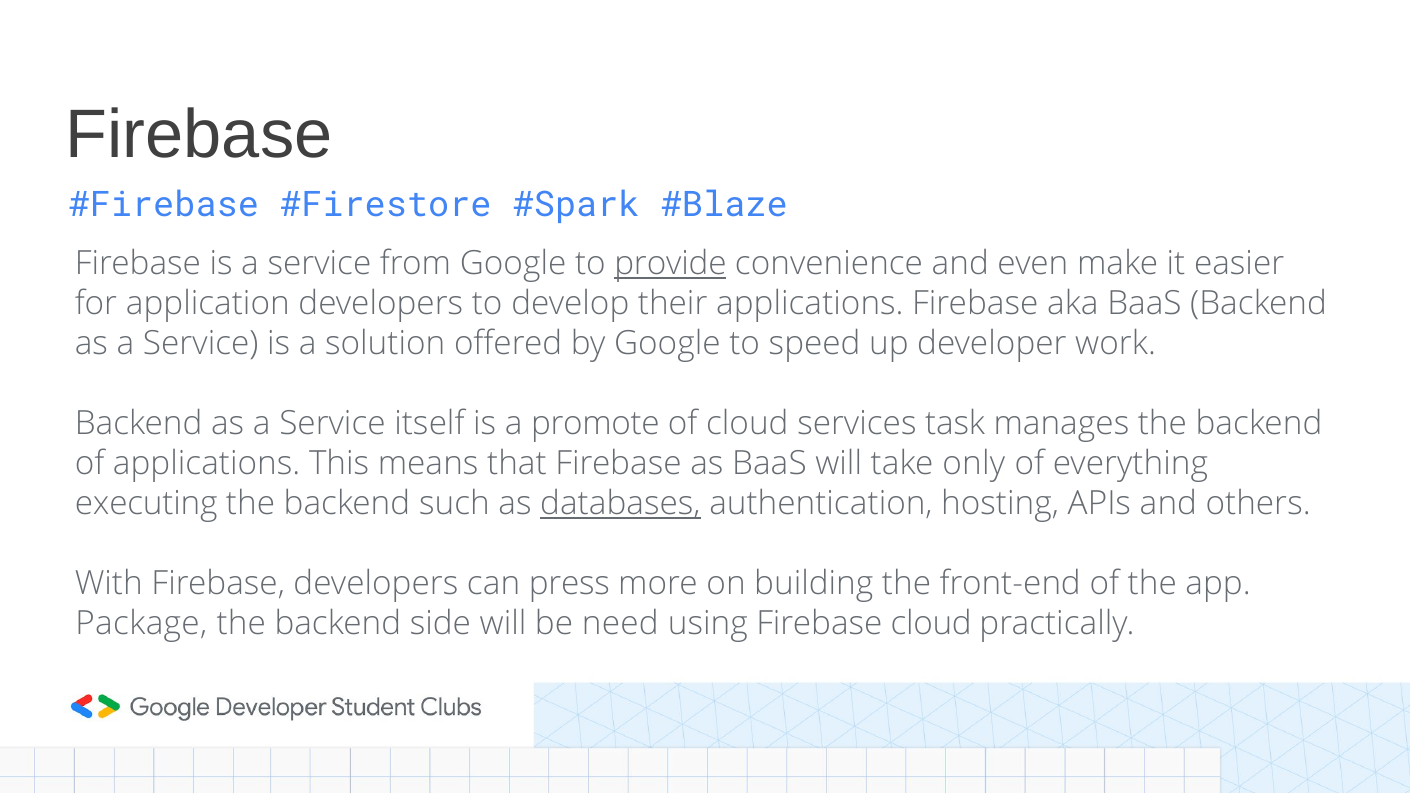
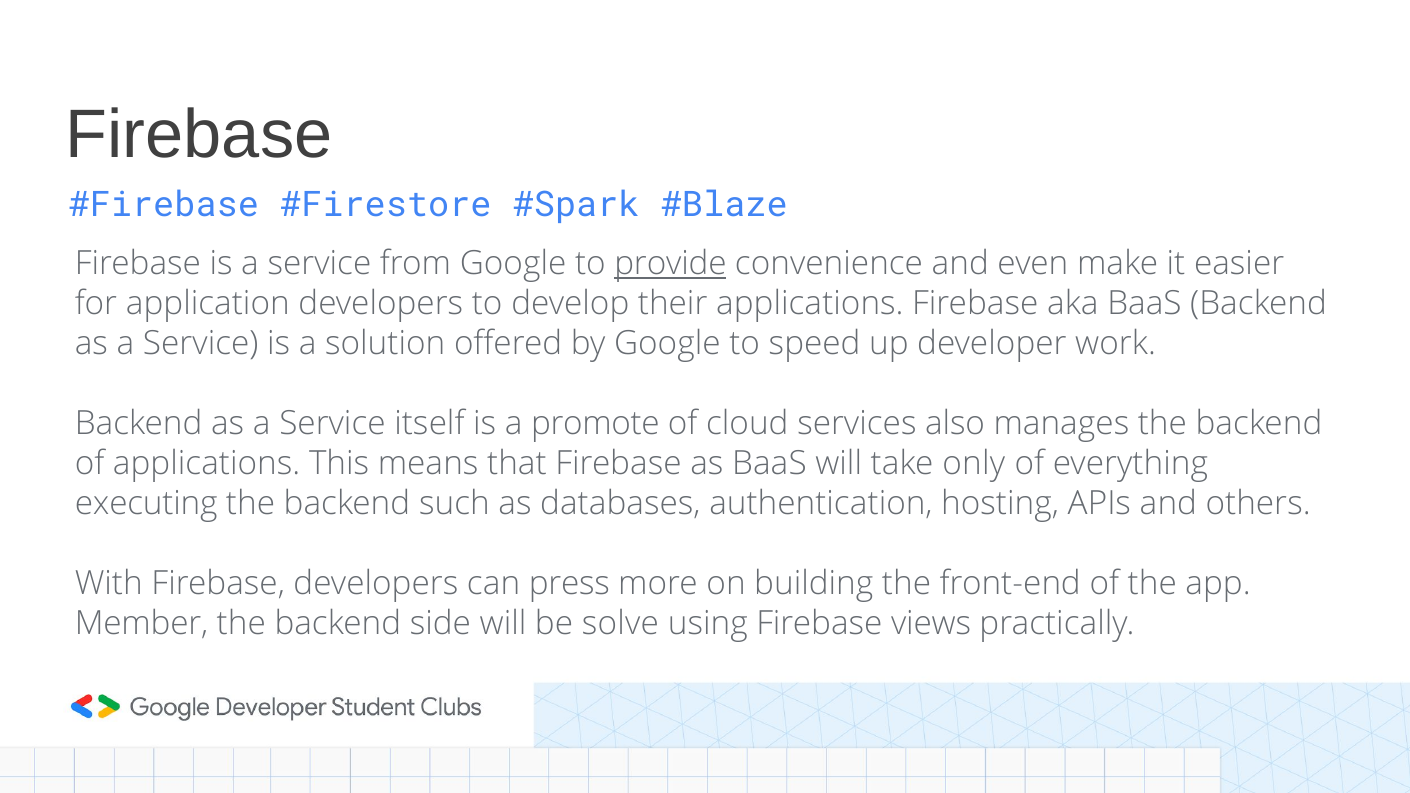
task: task -> also
databases underline: present -> none
Package: Package -> Member
need: need -> solve
Firebase cloud: cloud -> views
